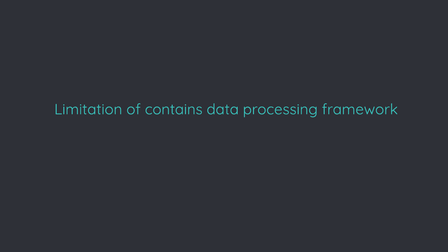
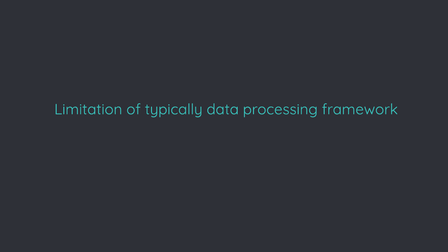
contains: contains -> typically
